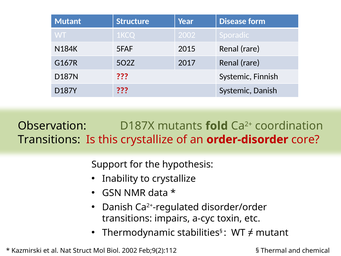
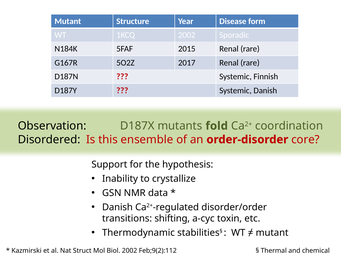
Transitions at (49, 139): Transitions -> Disordered
this crystallize: crystallize -> ensemble
impairs: impairs -> shifting
